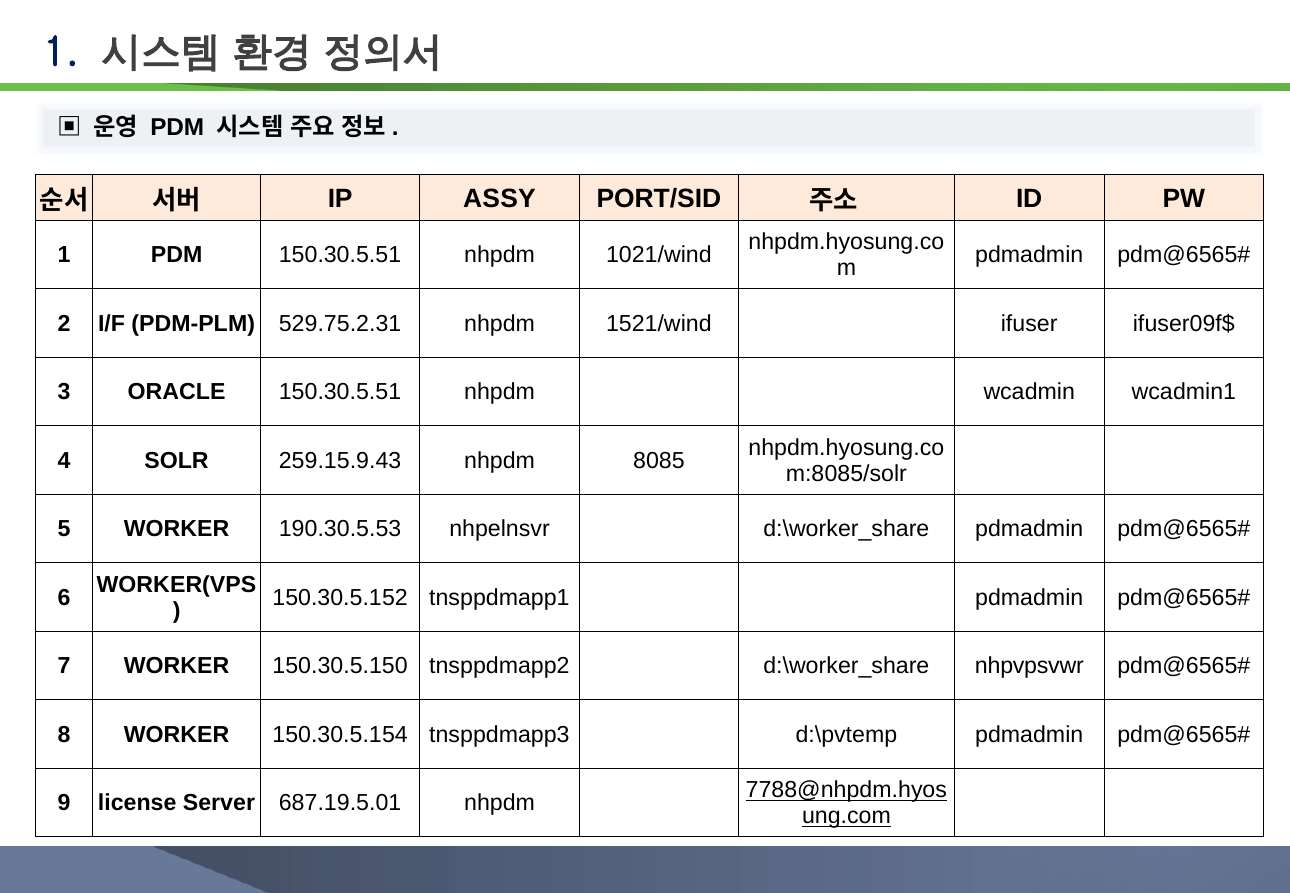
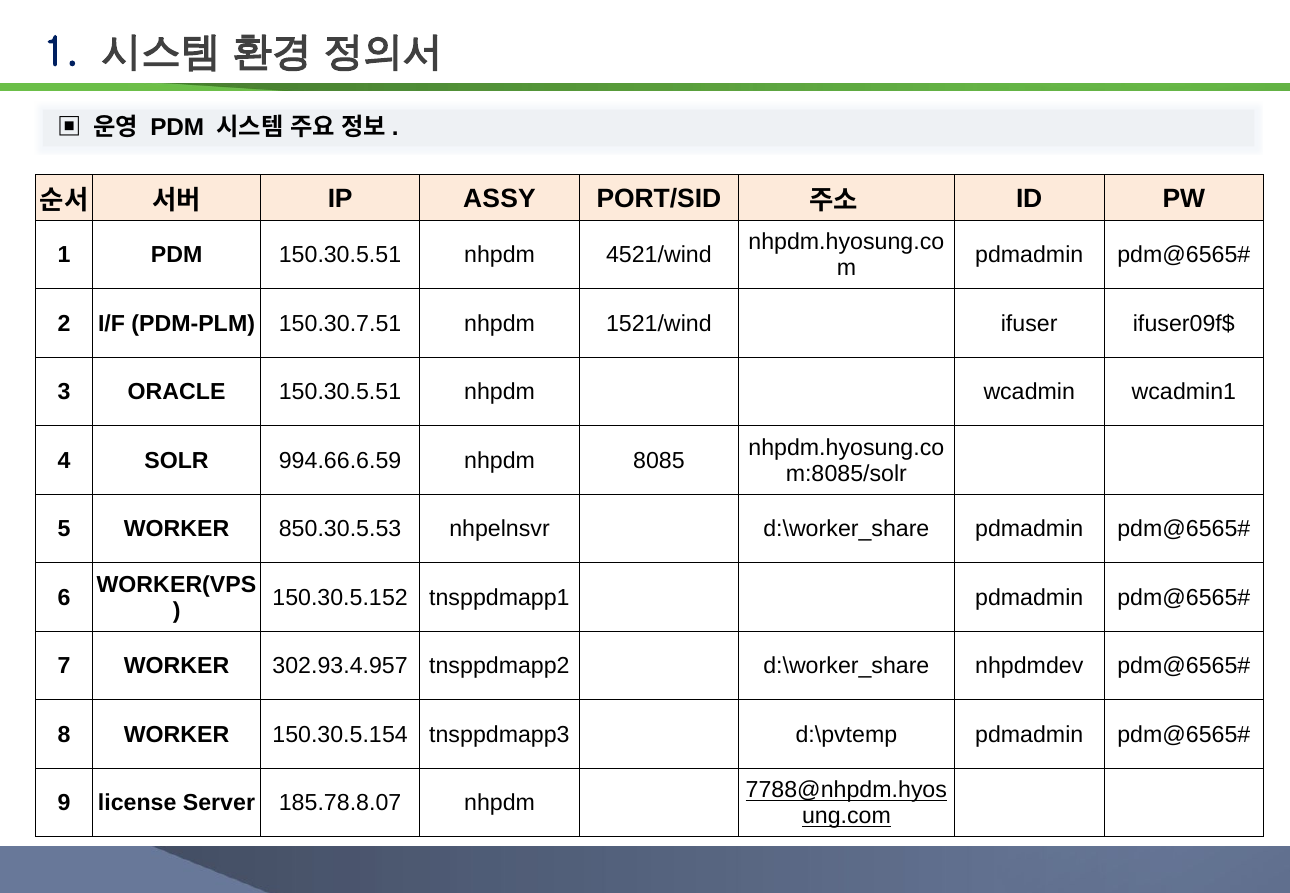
1021/wind: 1021/wind -> 4521/wind
529.75.2.31: 529.75.2.31 -> 150.30.7.51
259.15.9.43: 259.15.9.43 -> 994.66.6.59
190.30.5.53: 190.30.5.53 -> 850.30.5.53
150.30.5.150: 150.30.5.150 -> 302.93.4.957
nhpvpsvwr: nhpvpsvwr -> nhpdmdev
687.19.5.01: 687.19.5.01 -> 185.78.8.07
